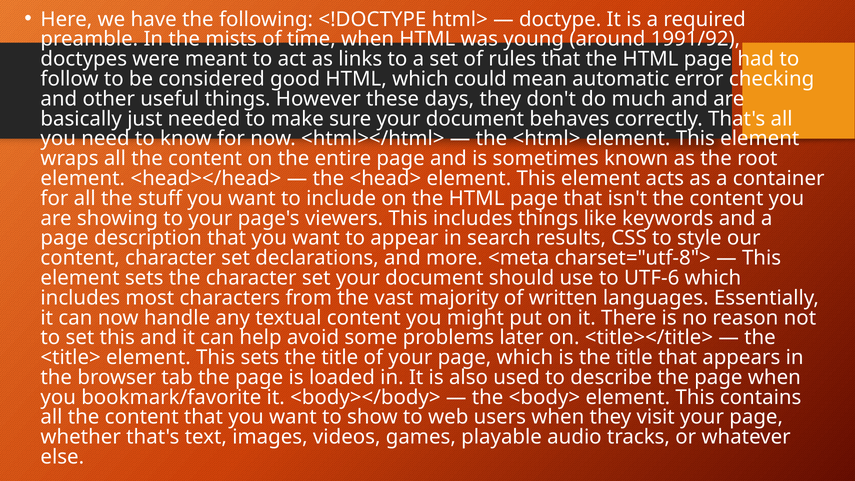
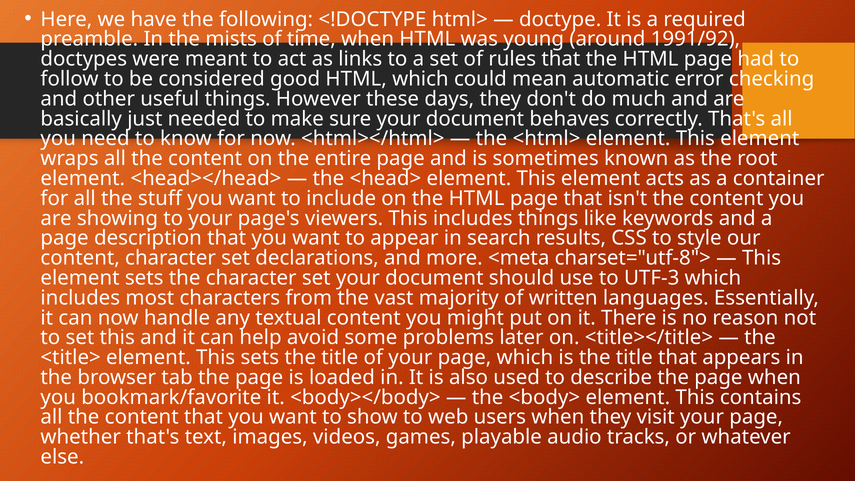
UTF-6: UTF-6 -> UTF-3
